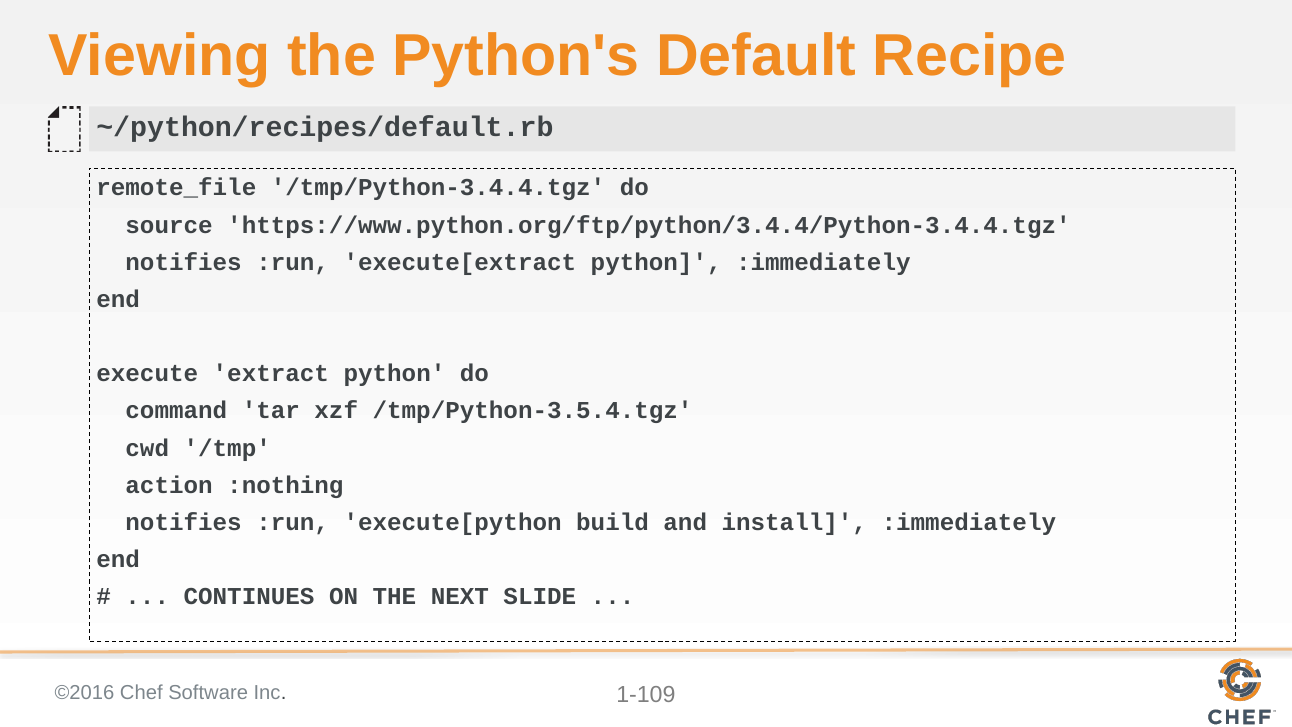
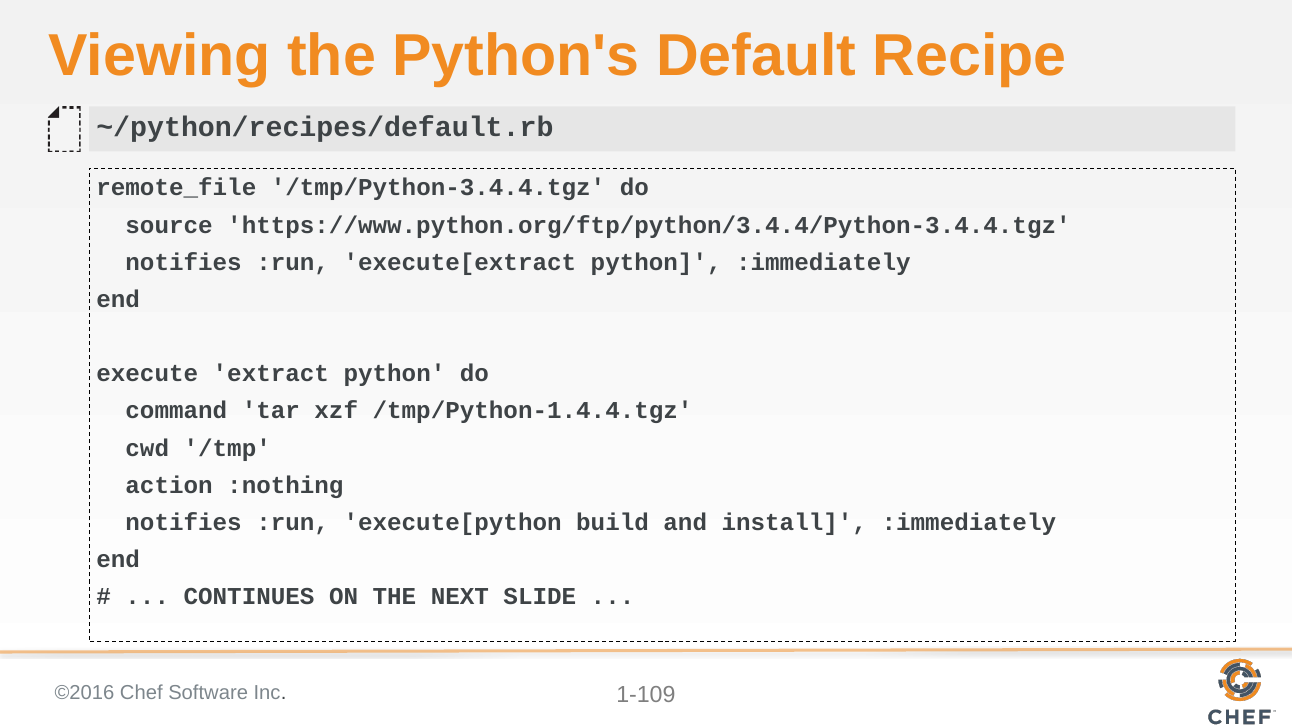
/tmp/Python-3.5.4.tgz: /tmp/Python-3.5.4.tgz -> /tmp/Python-1.4.4.tgz
